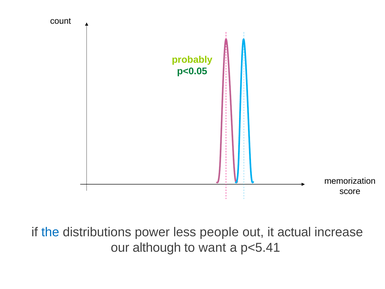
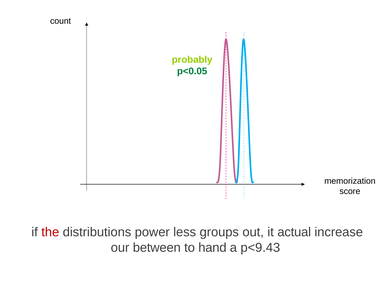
the colour: blue -> red
people: people -> groups
although: although -> between
want: want -> hand
p<5.41: p<5.41 -> p<9.43
